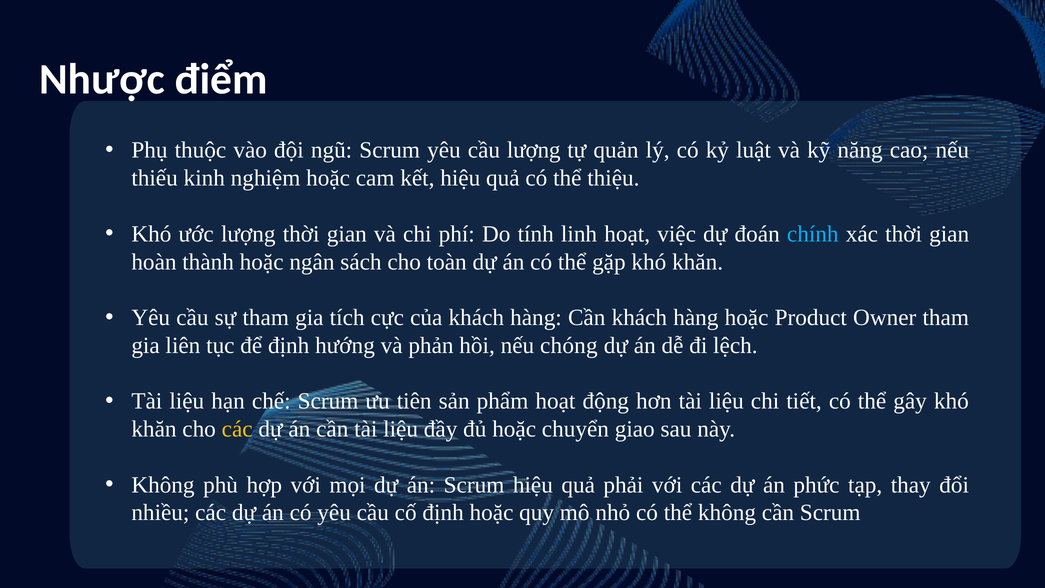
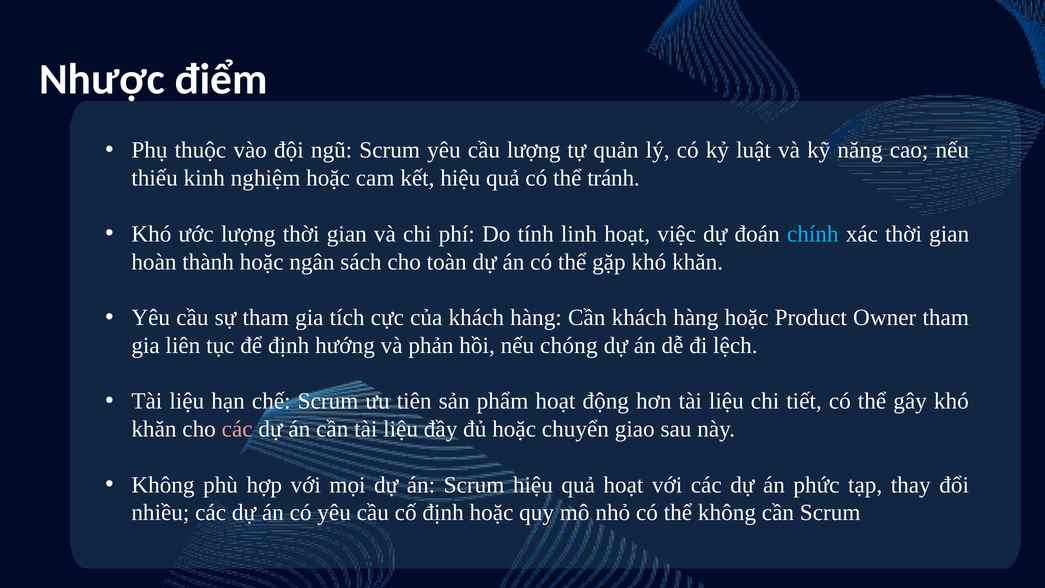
thiệu: thiệu -> tránh
các at (237, 429) colour: yellow -> pink
quả phải: phải -> hoạt
